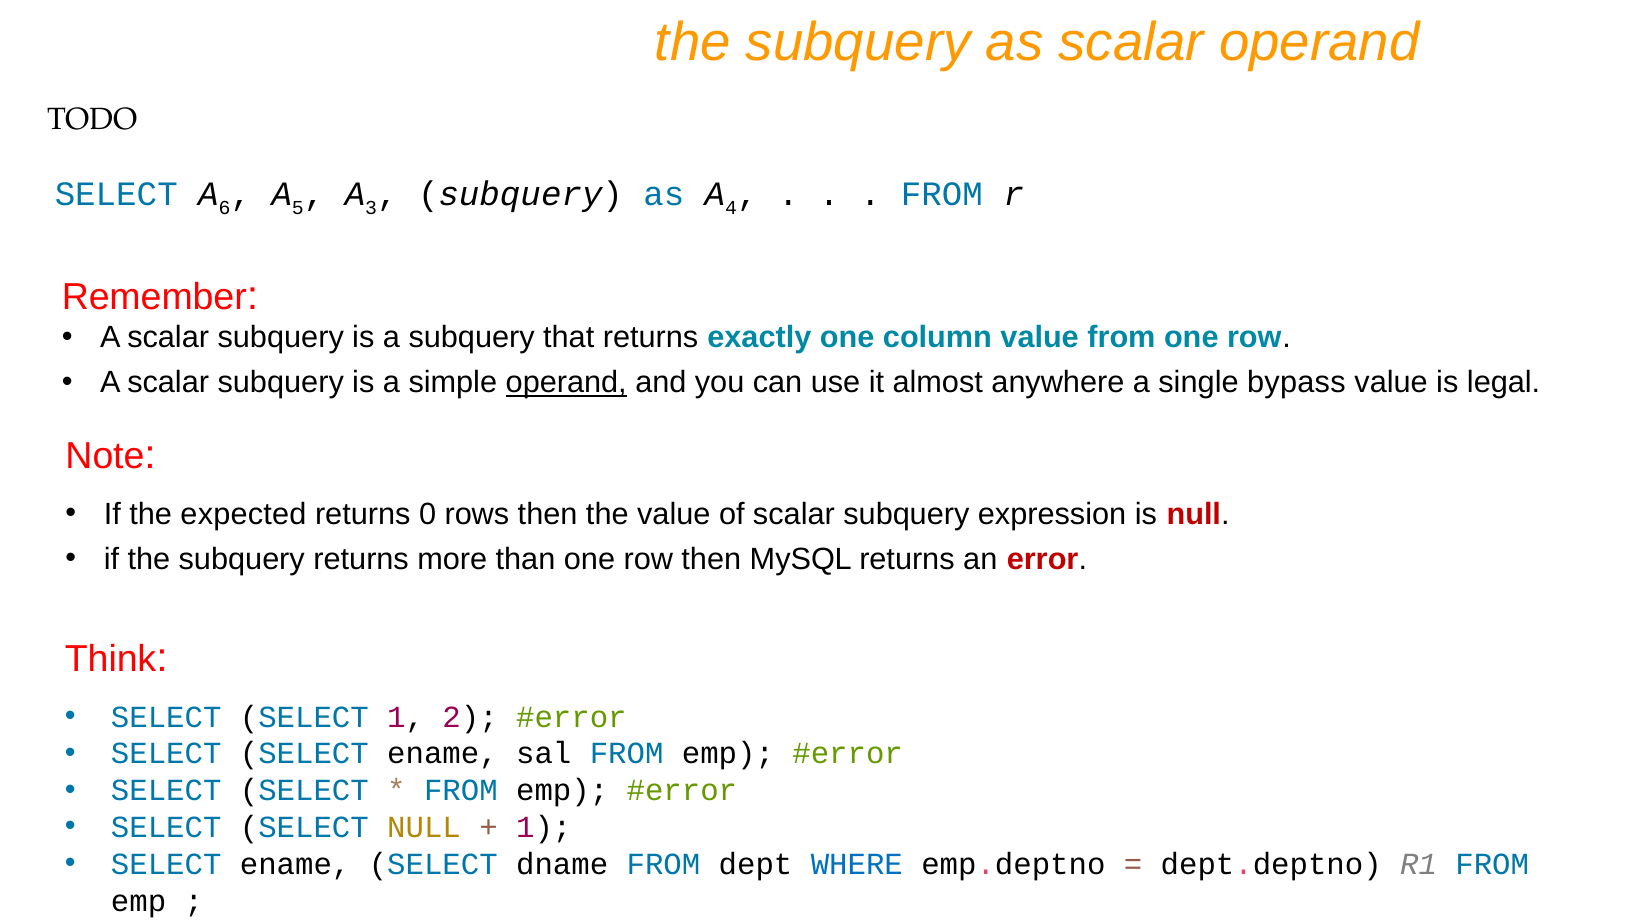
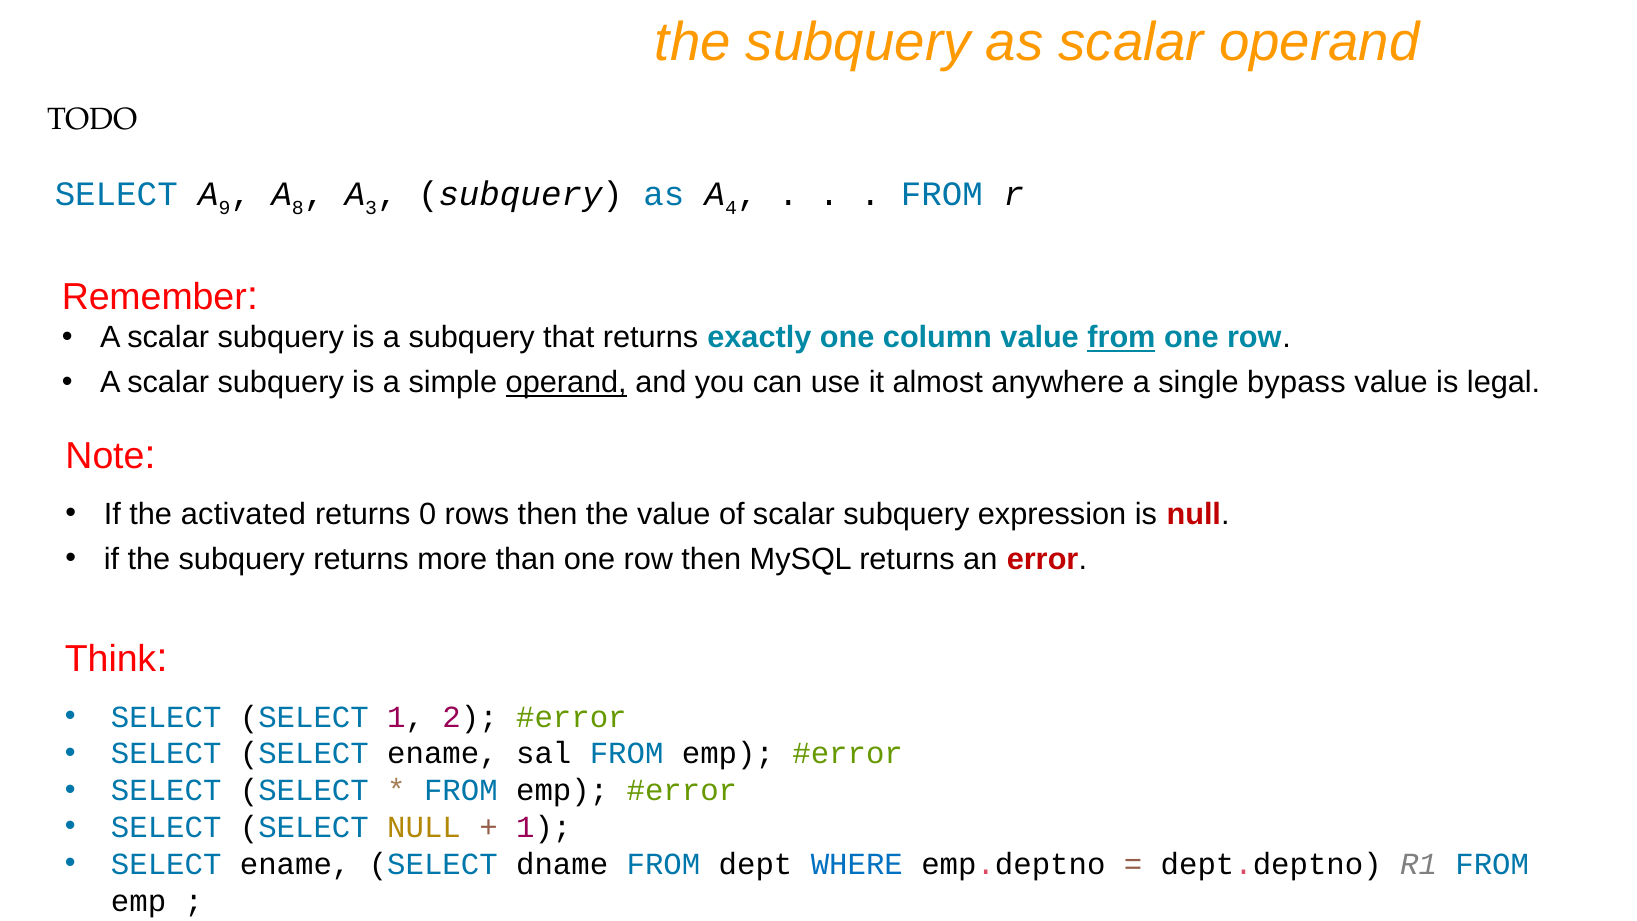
6: 6 -> 9
5: 5 -> 8
from at (1121, 338) underline: none -> present
expected: expected -> activated
